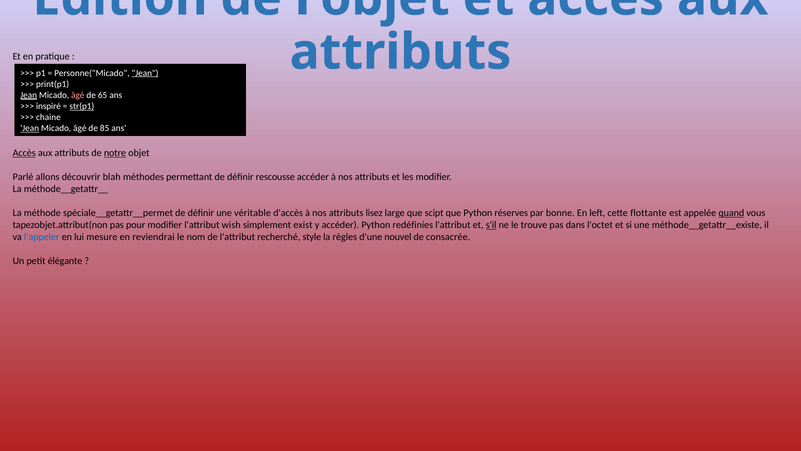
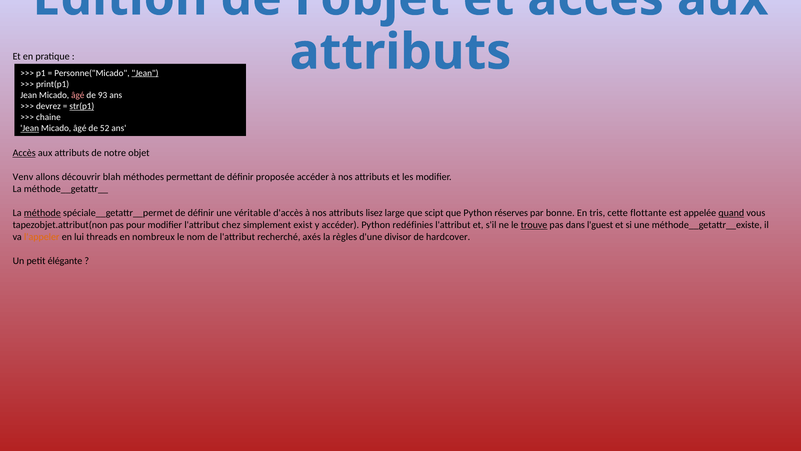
Jean at (29, 95) underline: present -> none
65: 65 -> 93
inspiré: inspiré -> devrez
85: 85 -> 52
notre underline: present -> none
Parlé: Parlé -> Venv
rescousse: rescousse -> proposée
méthode underline: none -> present
left: left -> tris
wish: wish -> chez
s'il underline: present -> none
trouve underline: none -> present
l'octet: l'octet -> l'guest
l'appeler colour: blue -> orange
mesure: mesure -> threads
reviendrai: reviendrai -> nombreux
style: style -> axés
nouvel: nouvel -> divisor
consacrée: consacrée -> hardcover
